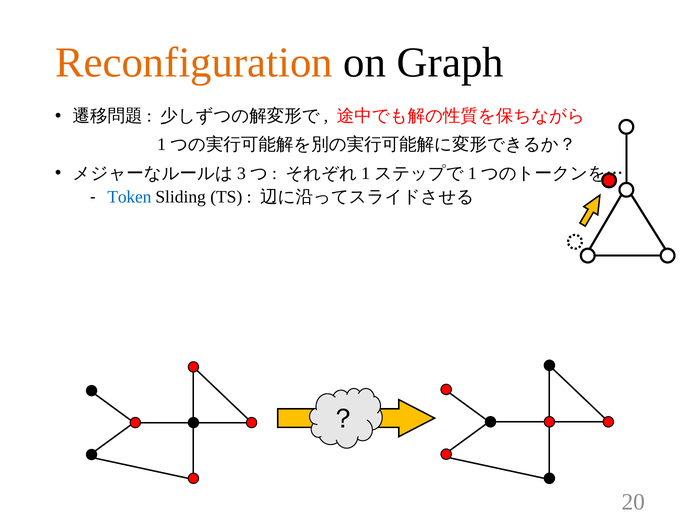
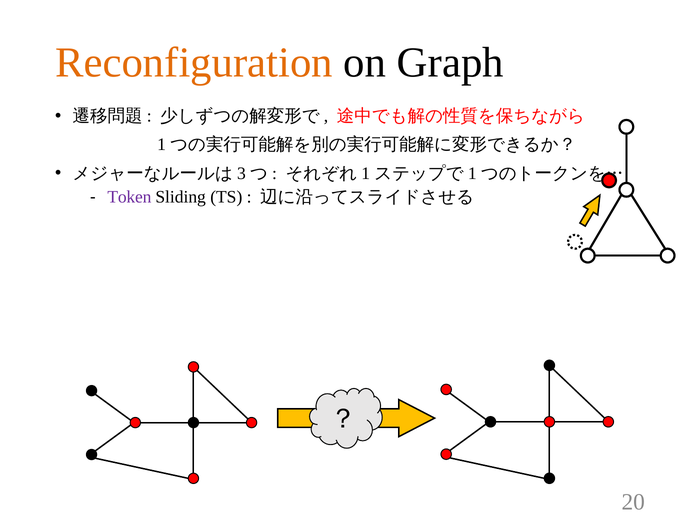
Token colour: blue -> purple
